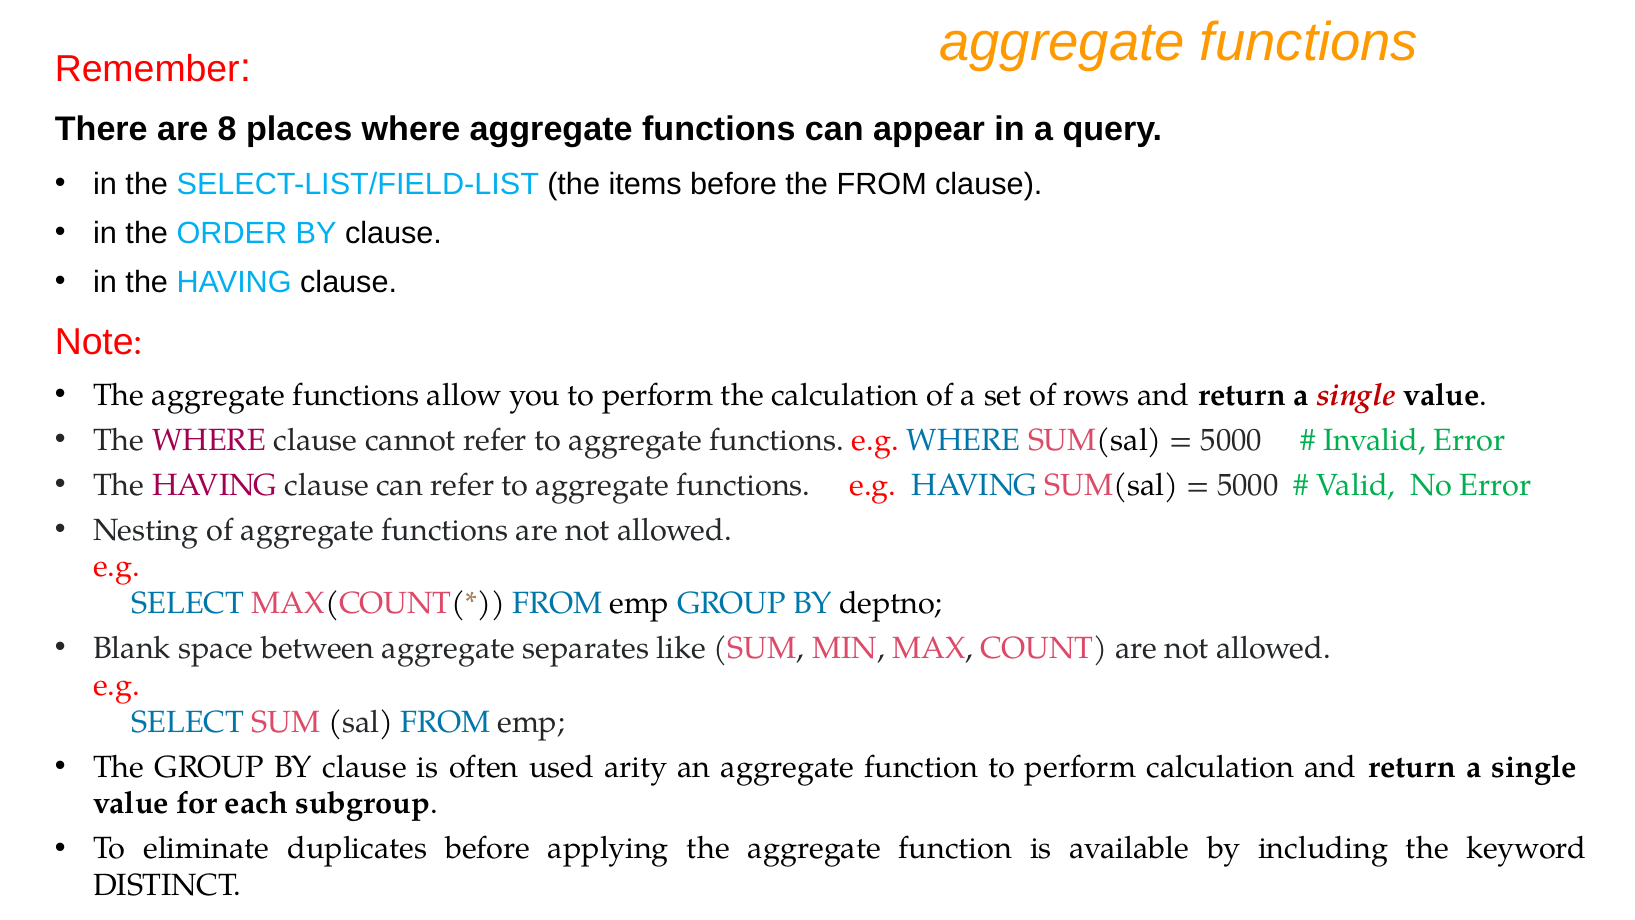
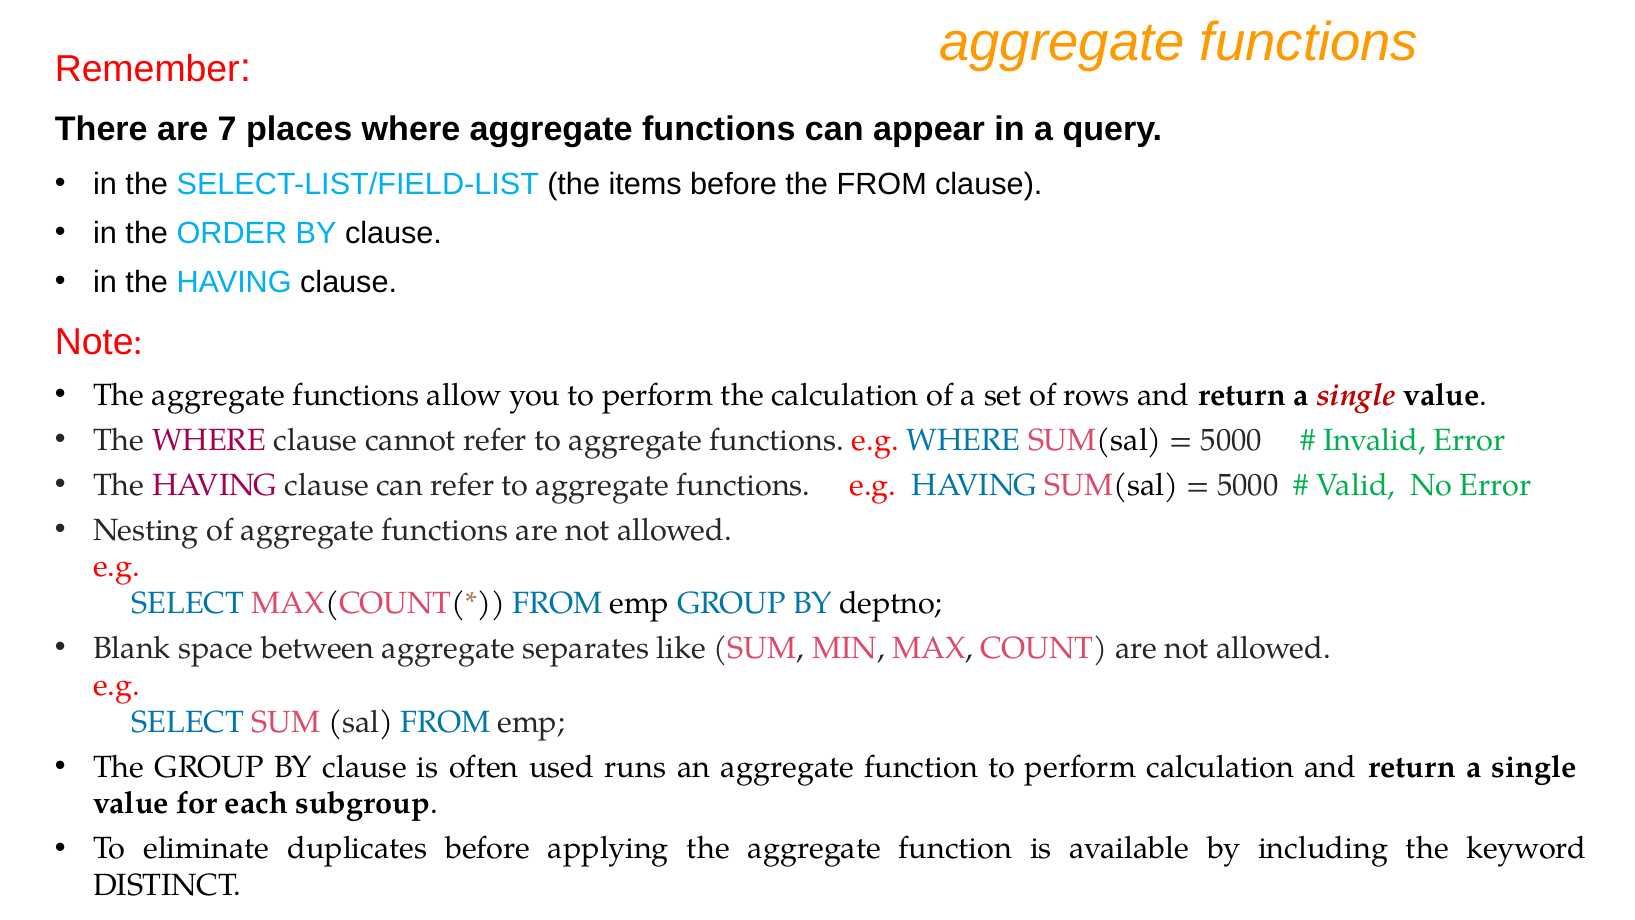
8: 8 -> 7
arity: arity -> runs
